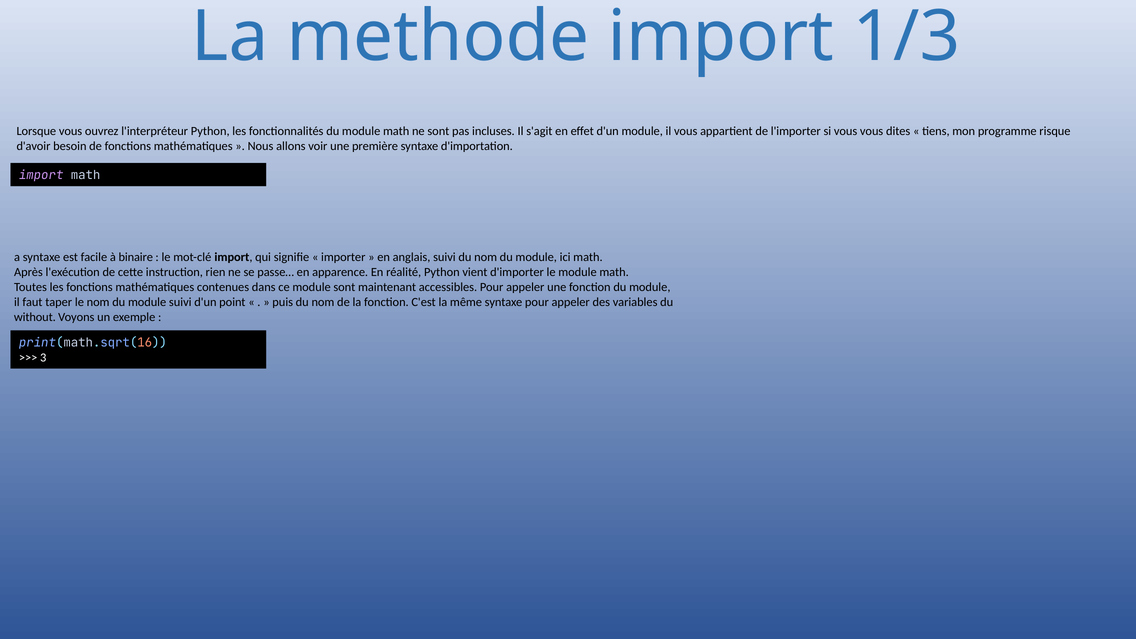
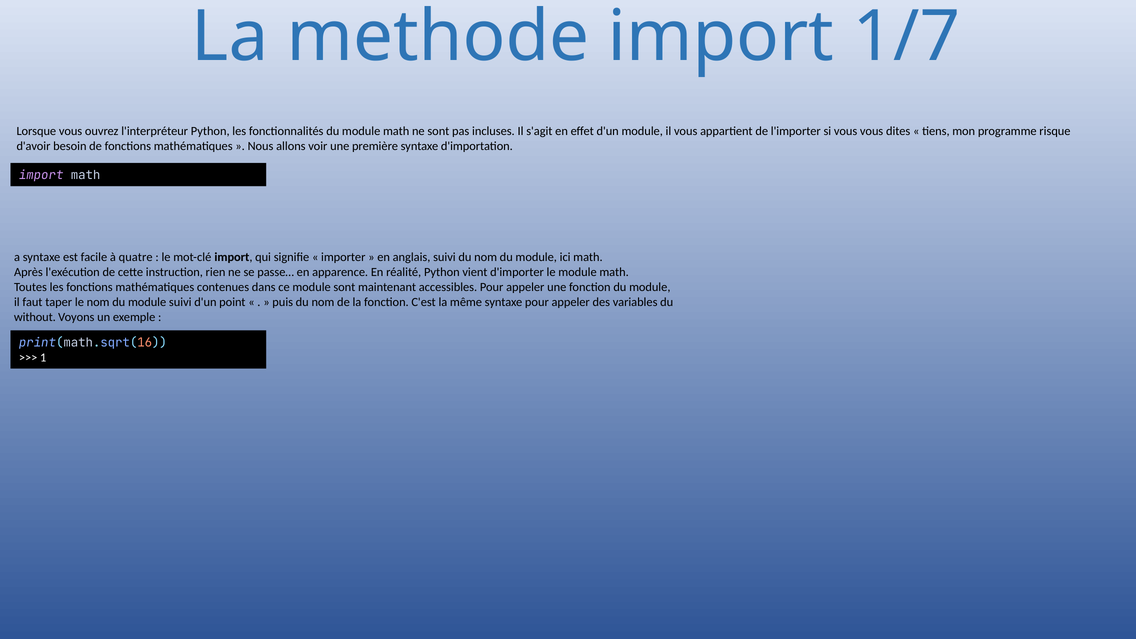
1/3: 1/3 -> 1/7
binaire: binaire -> quatre
3: 3 -> 1
